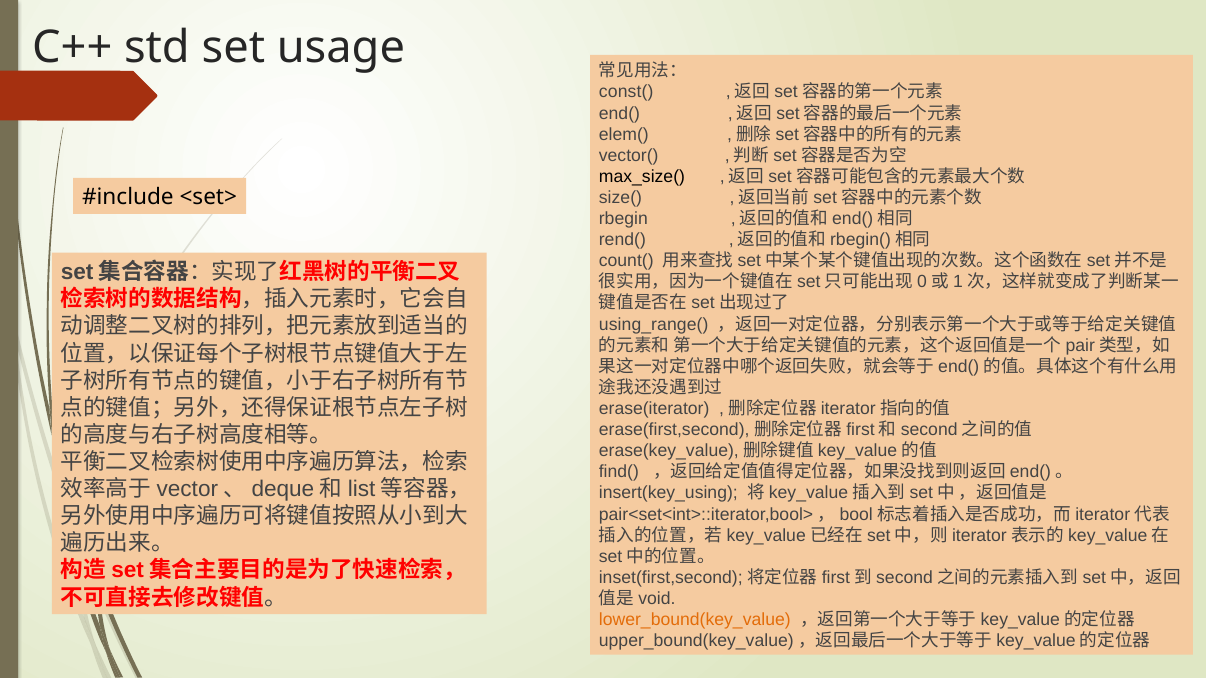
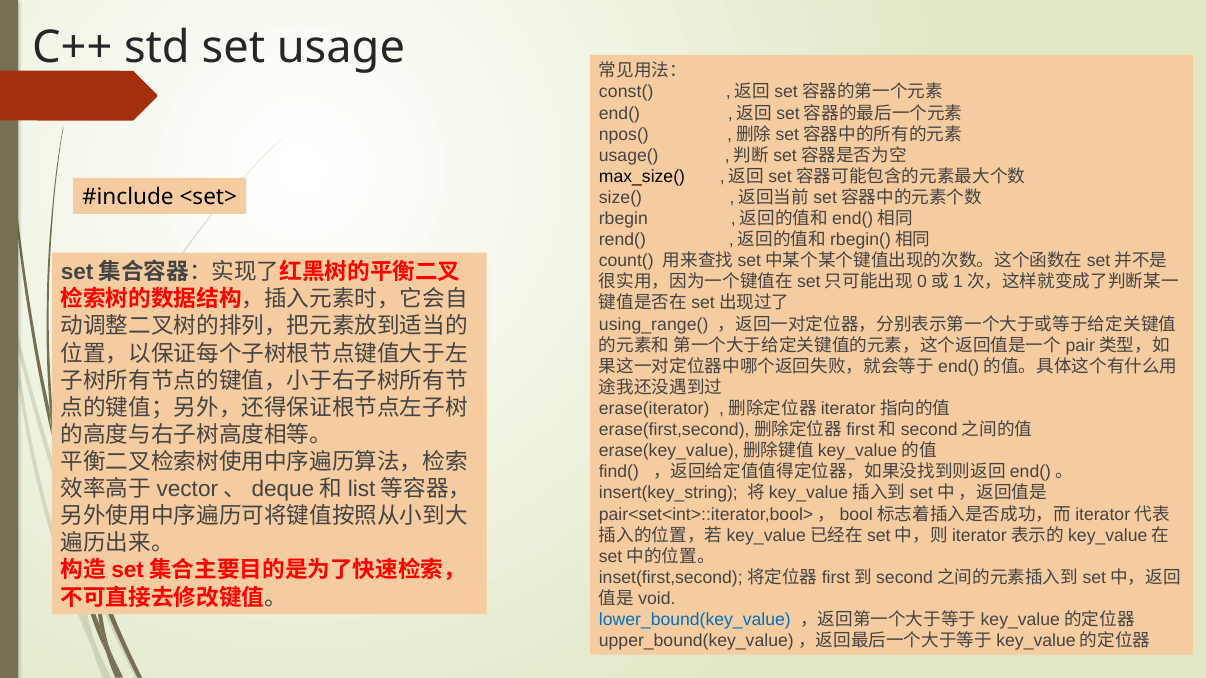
elem(: elem( -> npos(
vector(: vector( -> usage(
insert(key_using: insert(key_using -> insert(key_string
lower_bound(key_value colour: orange -> blue
